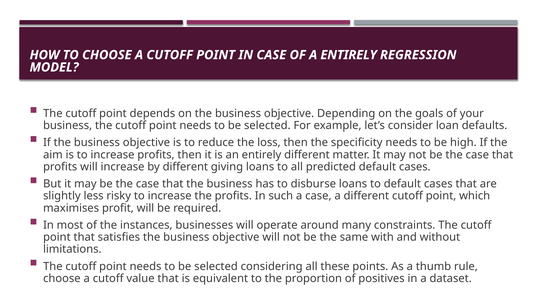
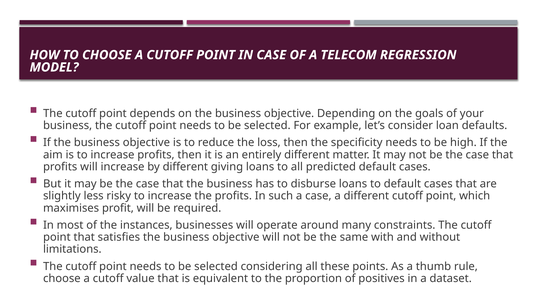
A ENTIRELY: ENTIRELY -> TELECOM
